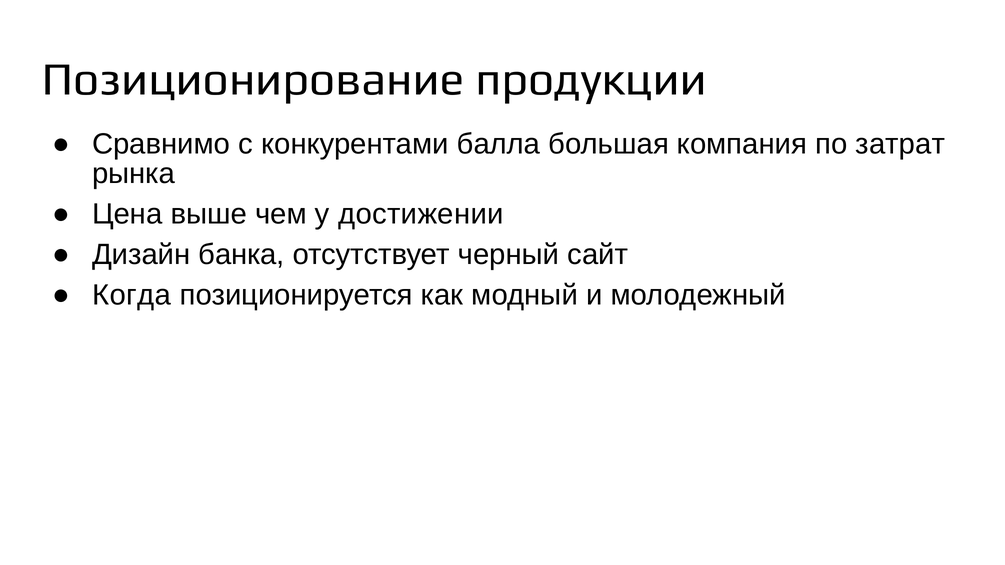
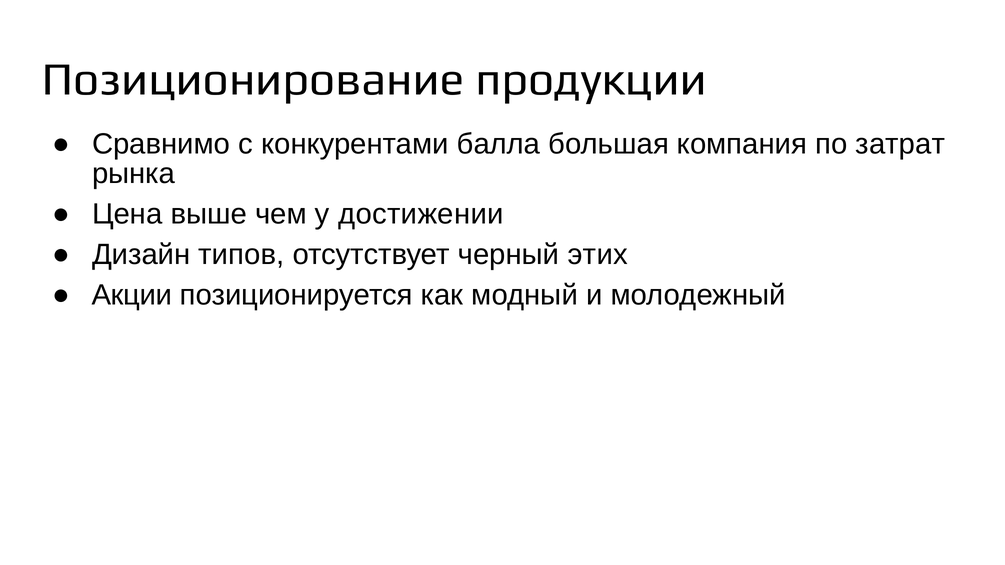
банка: банка -> типов
сайт: сайт -> этих
Когда: Когда -> Акции
